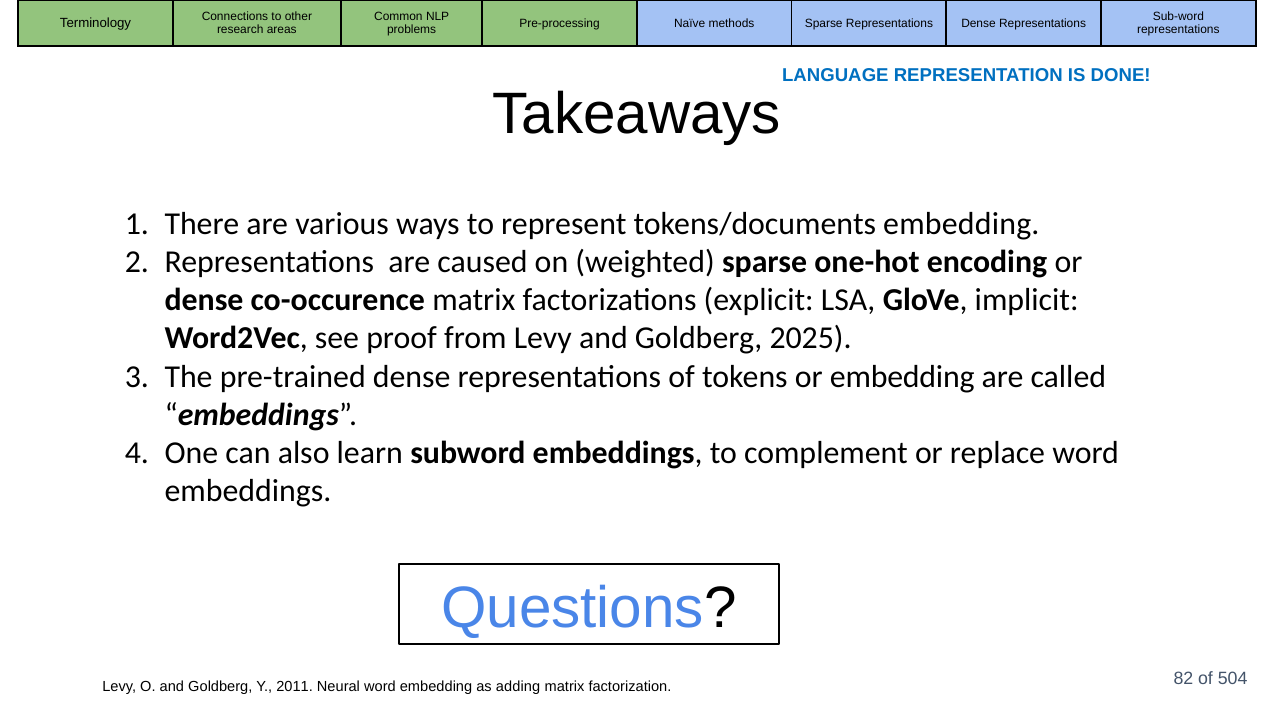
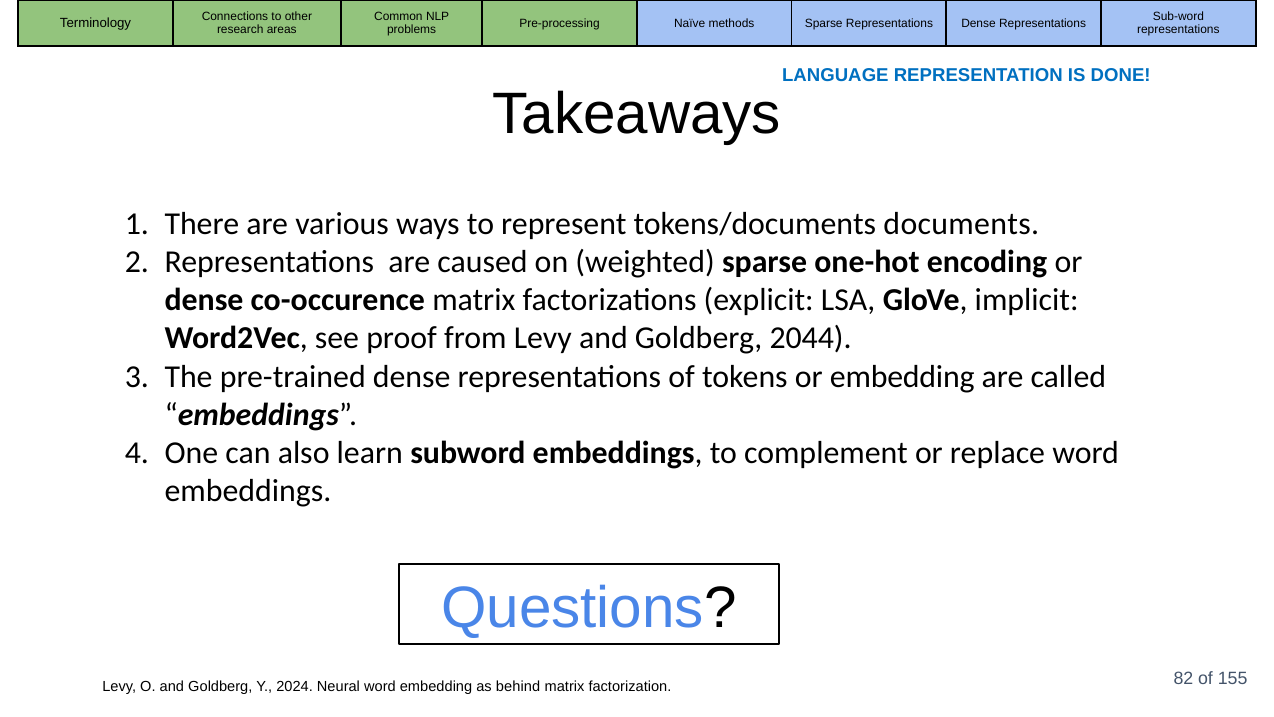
tokens/documents embedding: embedding -> documents
2025: 2025 -> 2044
504: 504 -> 155
2011: 2011 -> 2024
adding: adding -> behind
